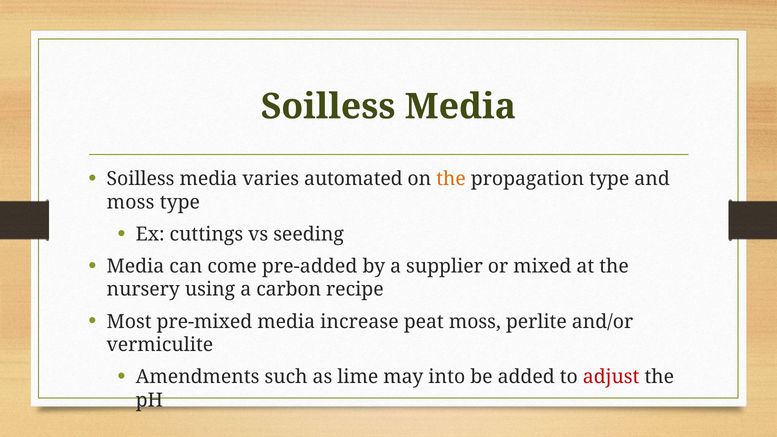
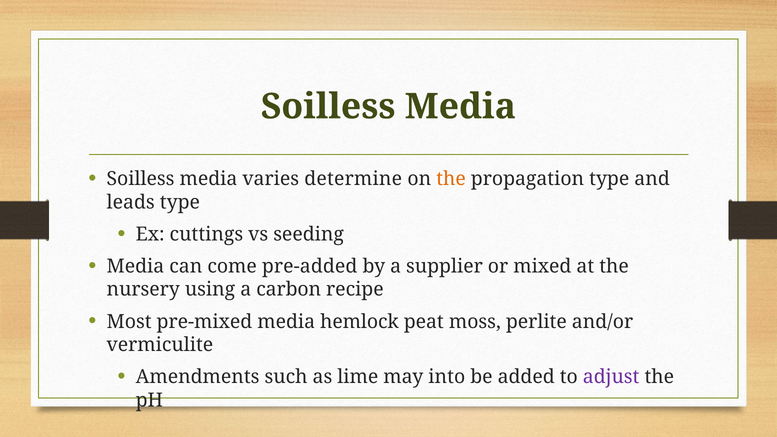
automated: automated -> determine
moss at (131, 202): moss -> leads
increase: increase -> hemlock
adjust colour: red -> purple
